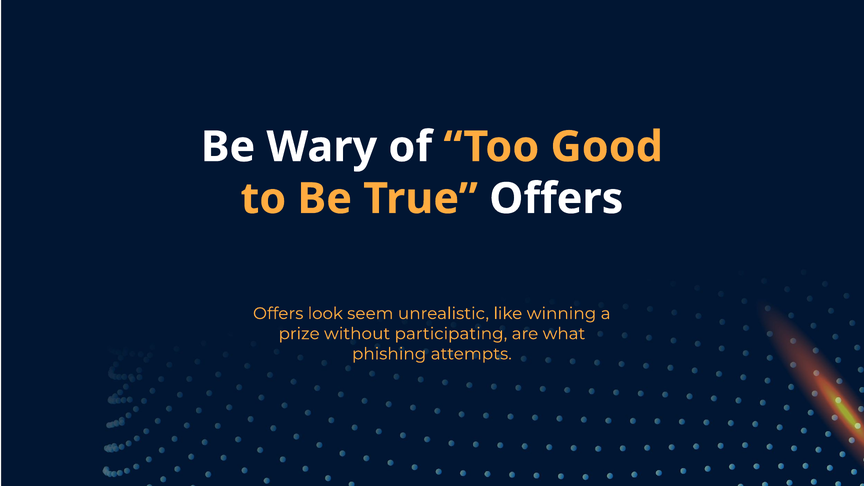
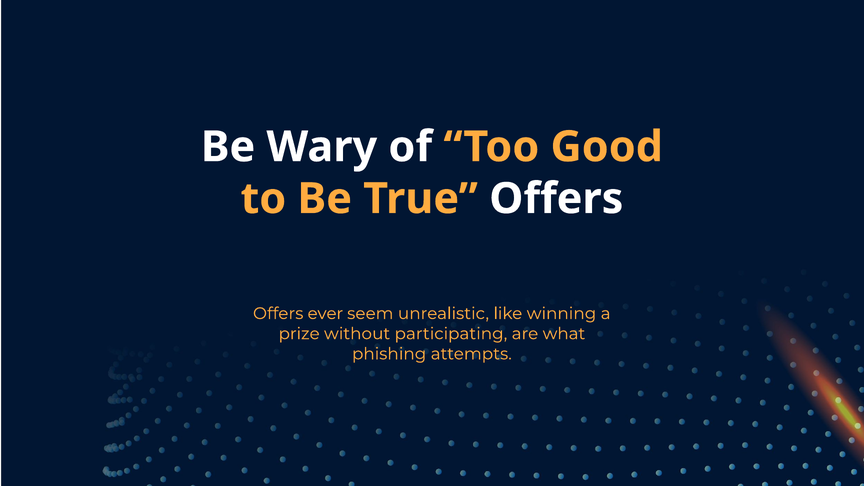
look: look -> ever
